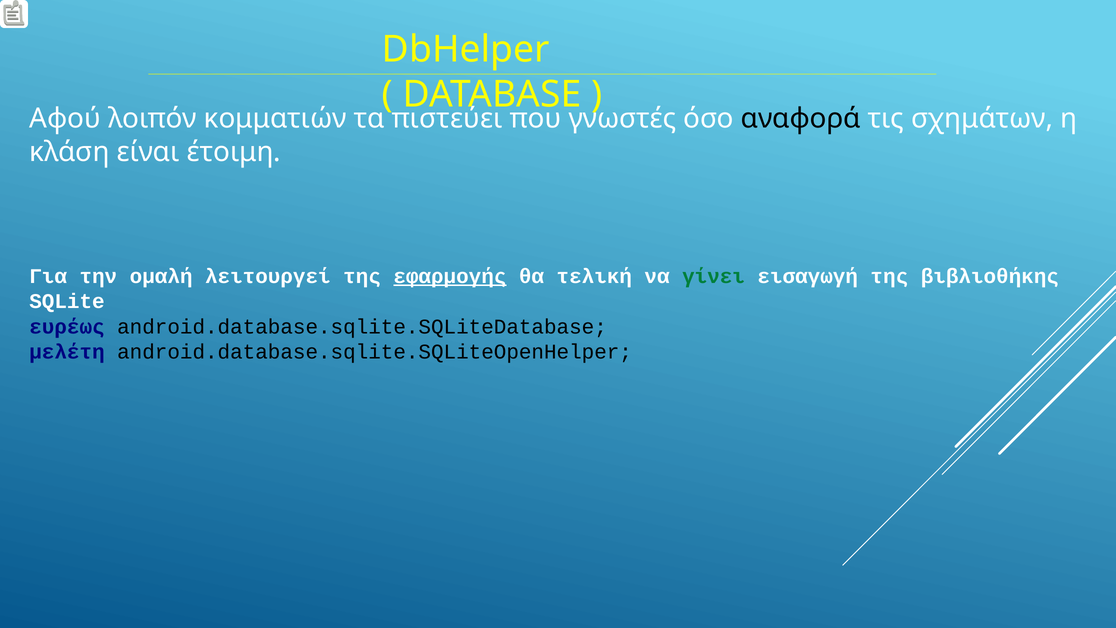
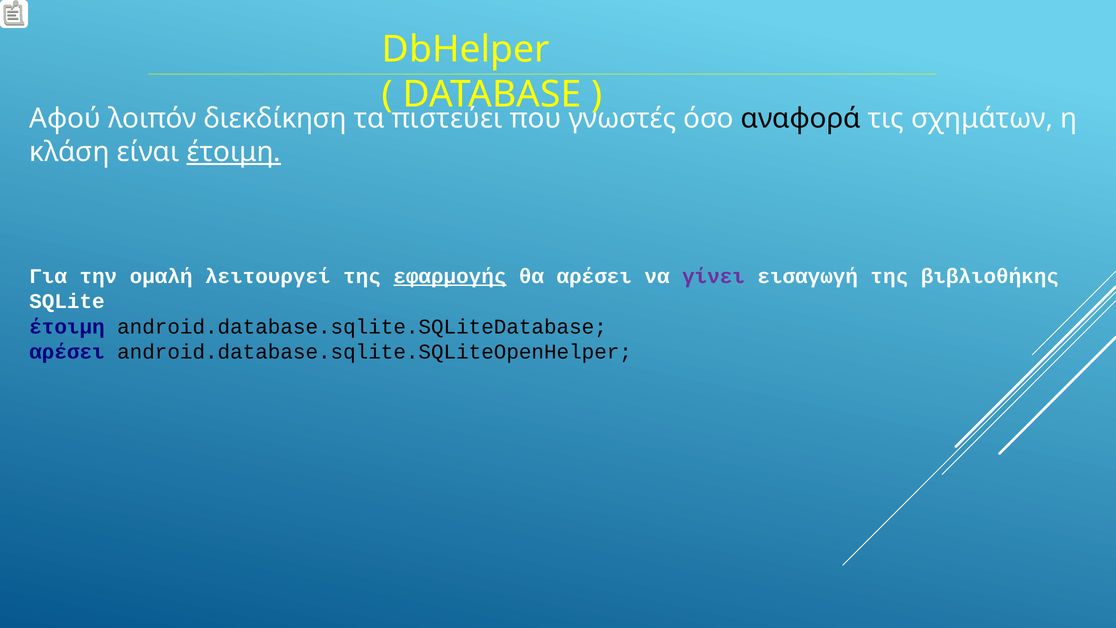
κομματιών: κομματιών -> διεκδίκηση
έτοιμη at (234, 152) underline: none -> present
θα τελική: τελική -> αρέσει
γίνει colour: green -> purple
ευρέως at (67, 326): ευρέως -> έτοιμη
μελέτη at (67, 352): μελέτη -> αρέσει
